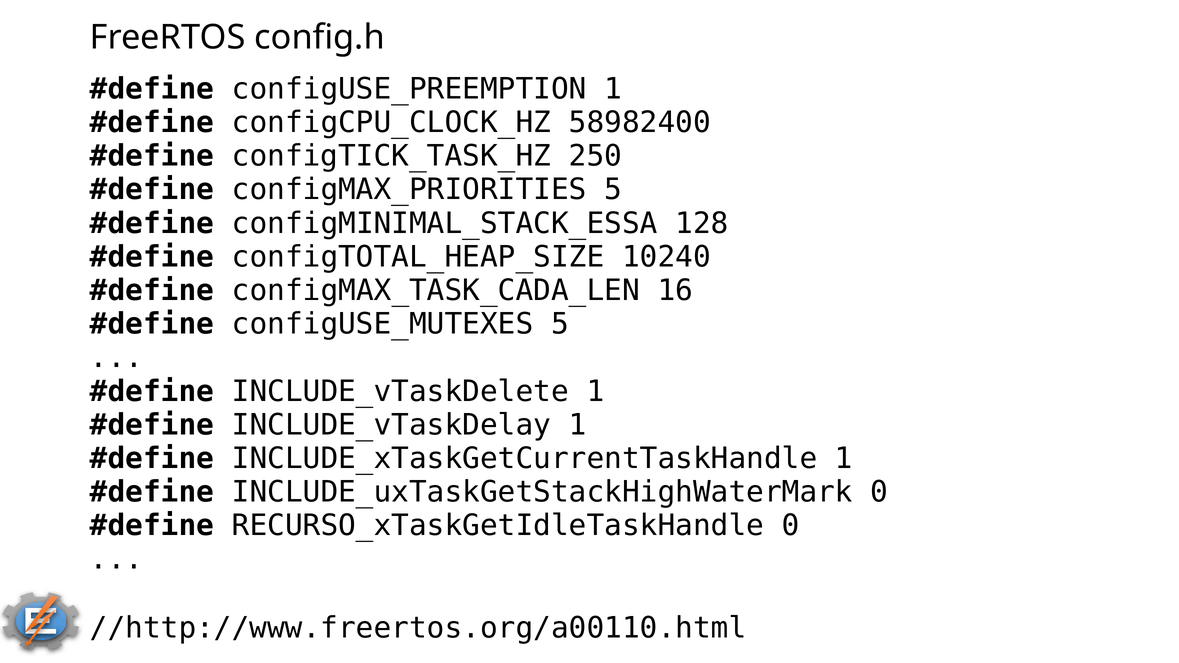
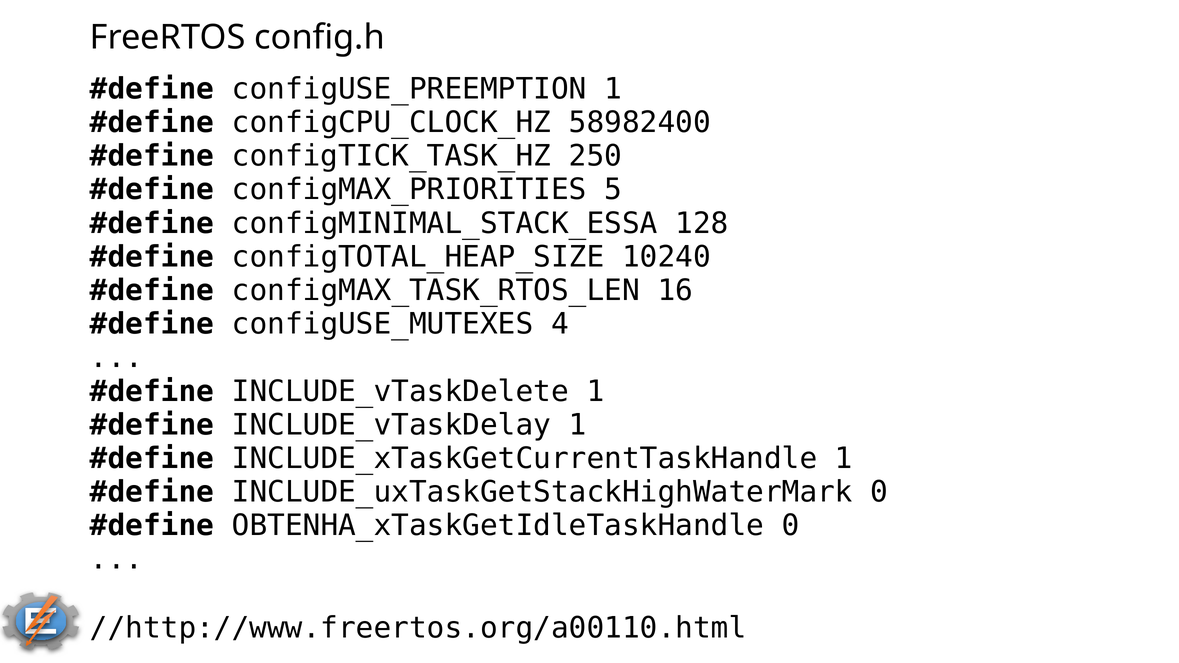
configMAX_TASK_CADA_LEN: configMAX_TASK_CADA_LEN -> configMAX_TASK_RTOS_LEN
configUSE_MUTEXES 5: 5 -> 4
RECURSO_xTaskGetIdleTaskHandle: RECURSO_xTaskGetIdleTaskHandle -> OBTENHA_xTaskGetIdleTaskHandle
